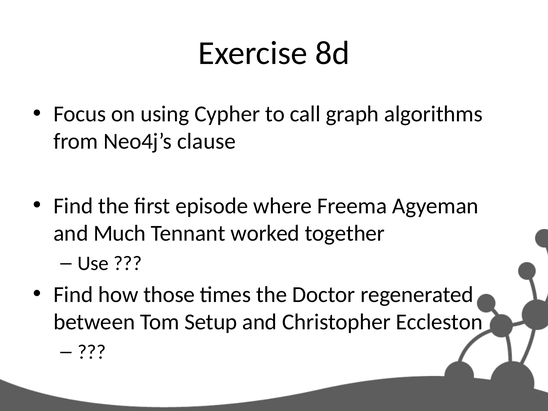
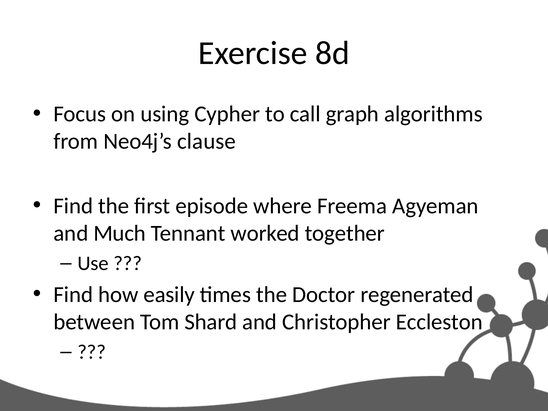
those: those -> easily
Setup: Setup -> Shard
